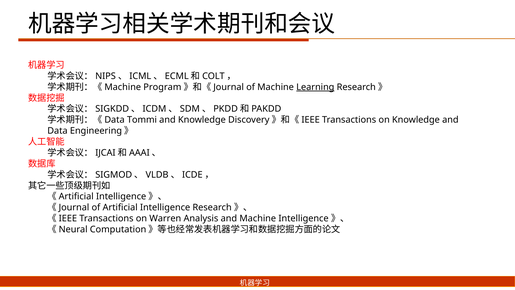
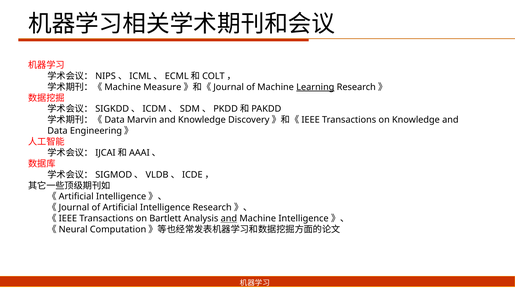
Program: Program -> Measure
Tommi: Tommi -> Marvin
Warren: Warren -> Bartlett
and at (229, 218) underline: none -> present
